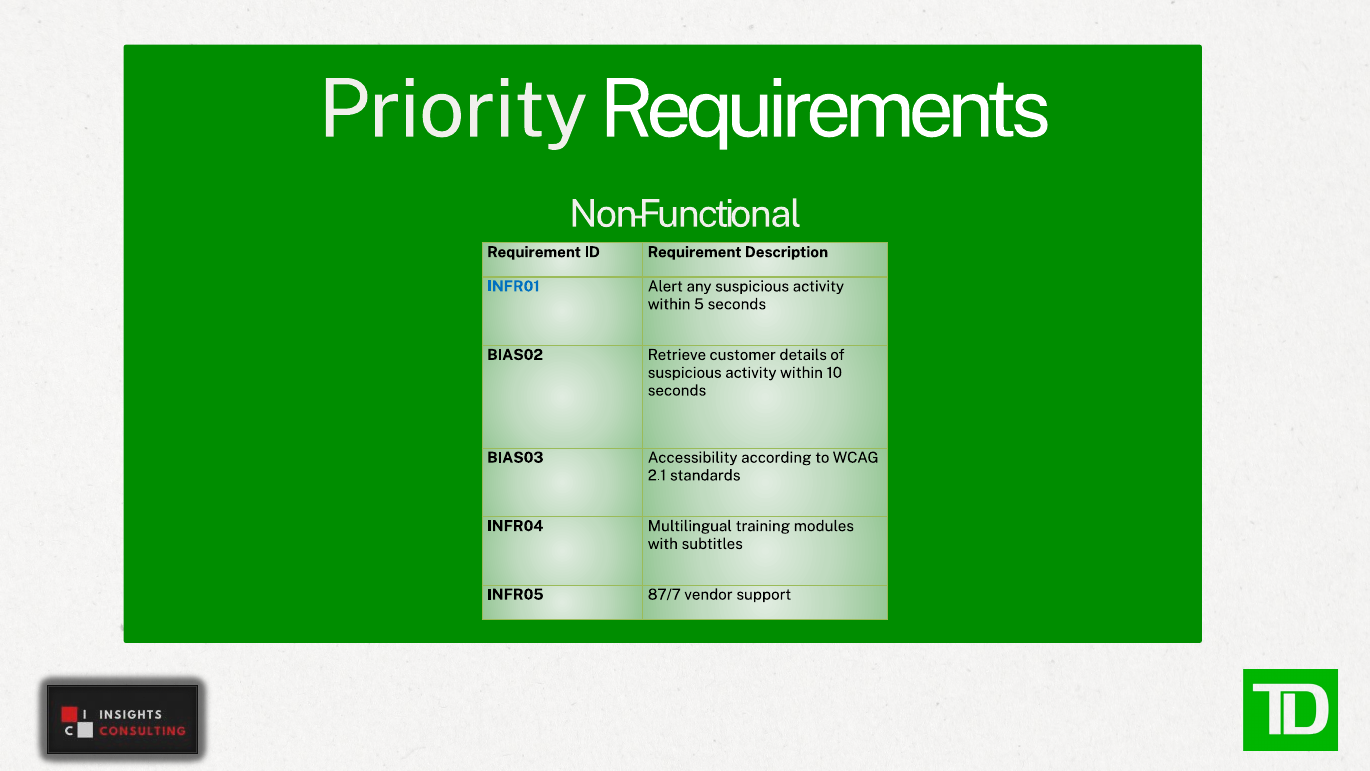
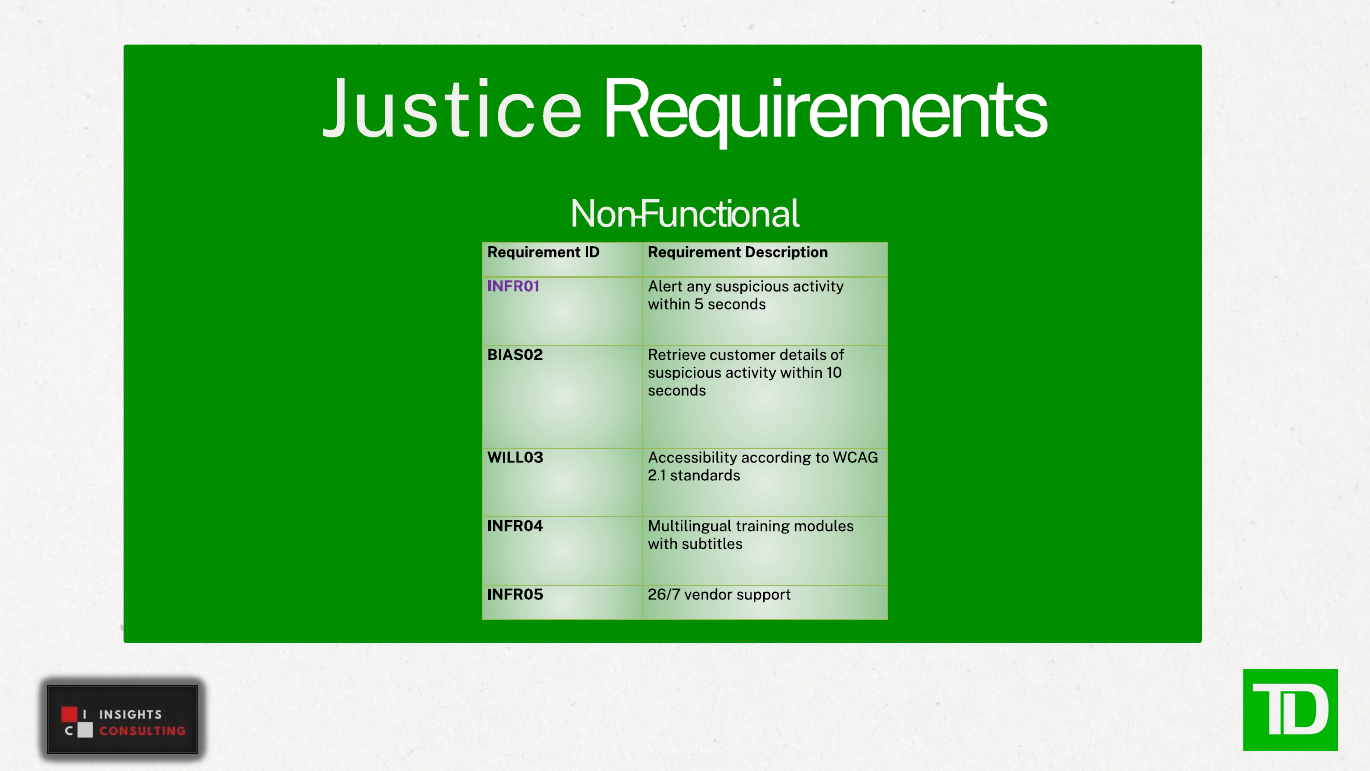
Priority: Priority -> Justice
INFR01 colour: blue -> purple
BIAS03: BIAS03 -> WILL03
87/7: 87/7 -> 26/7
